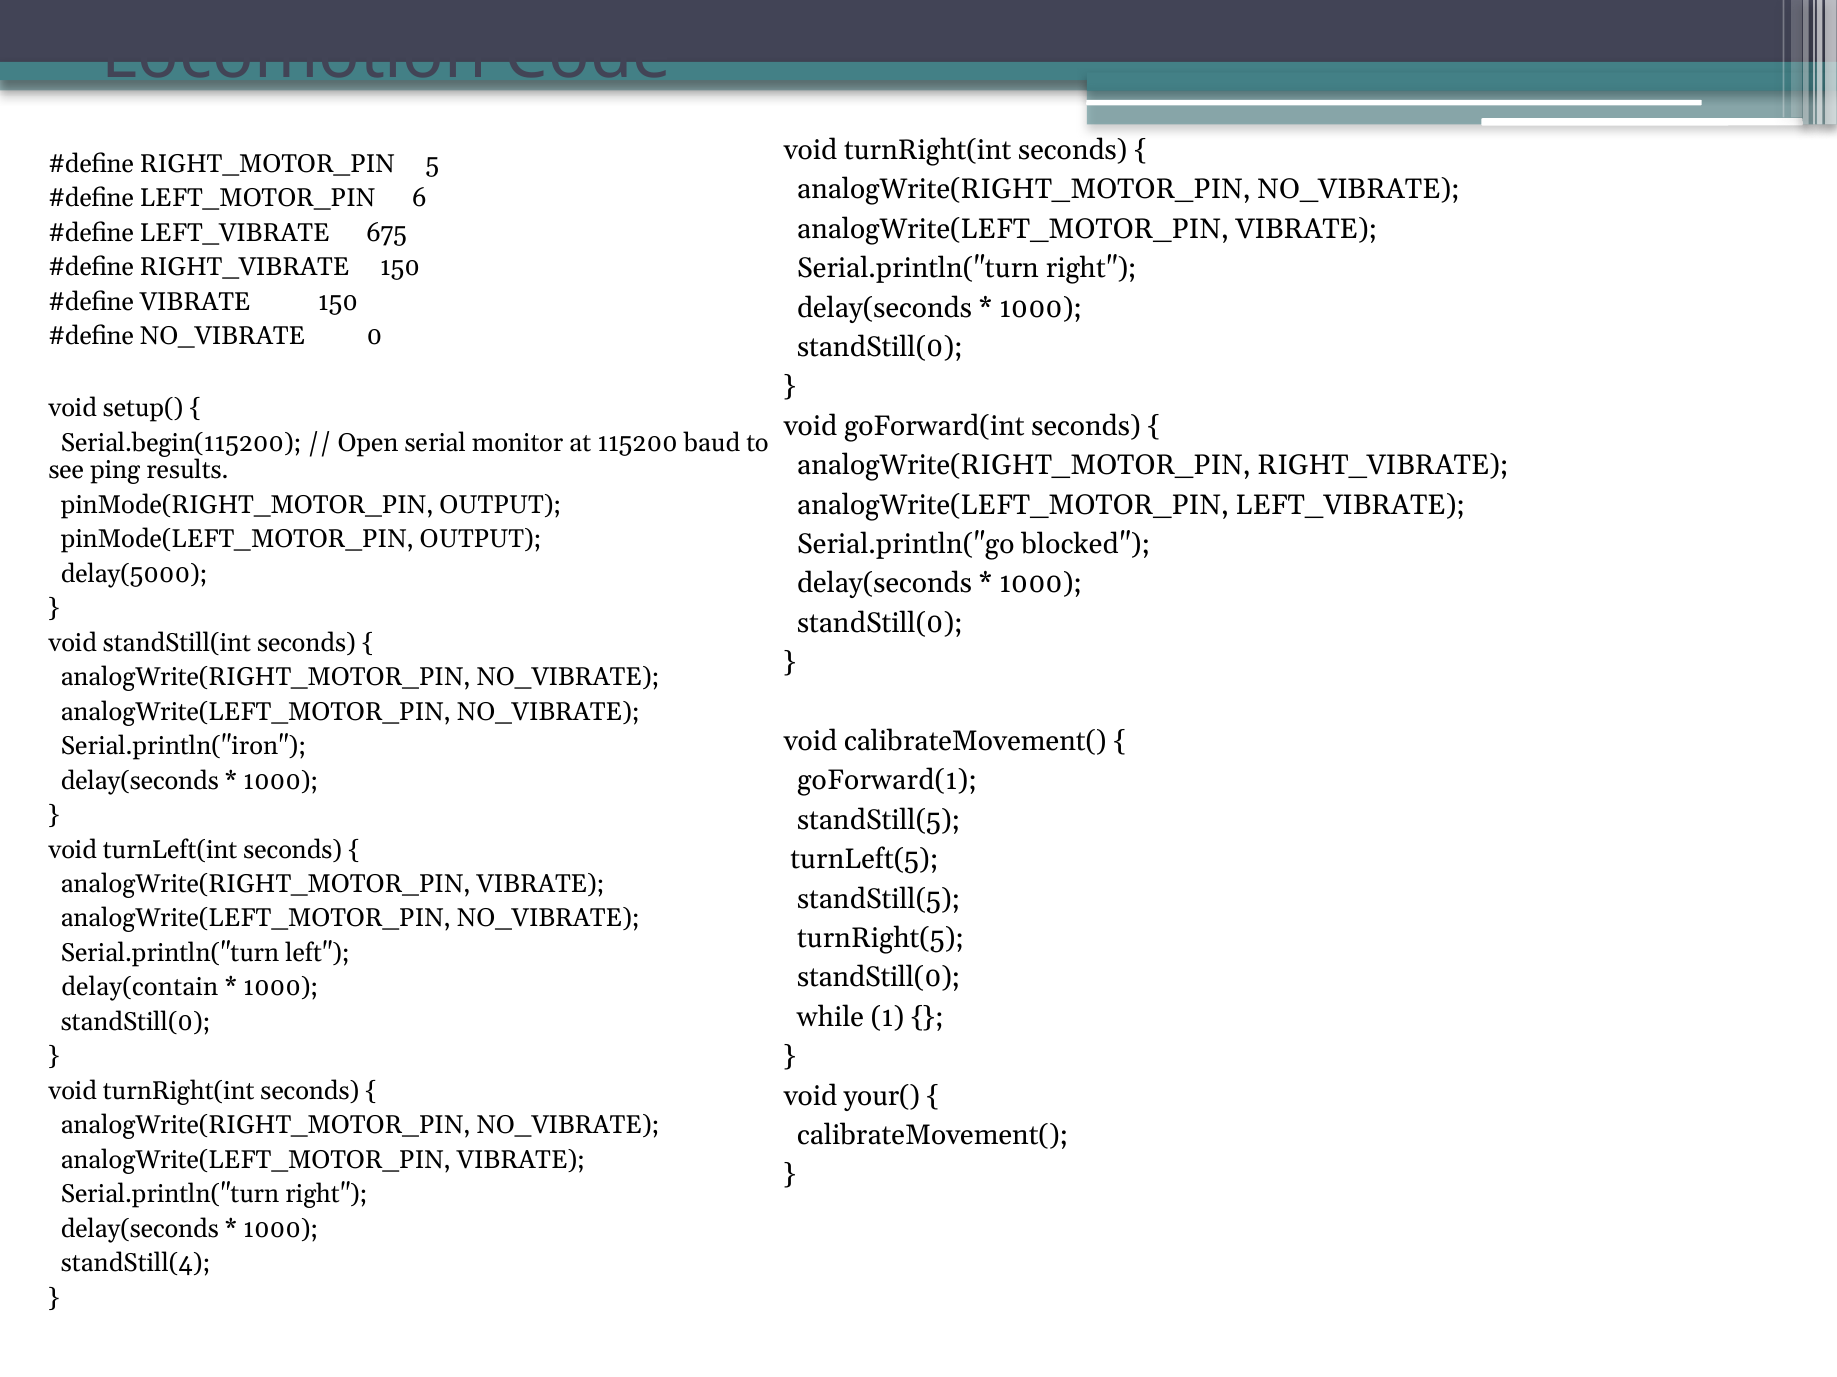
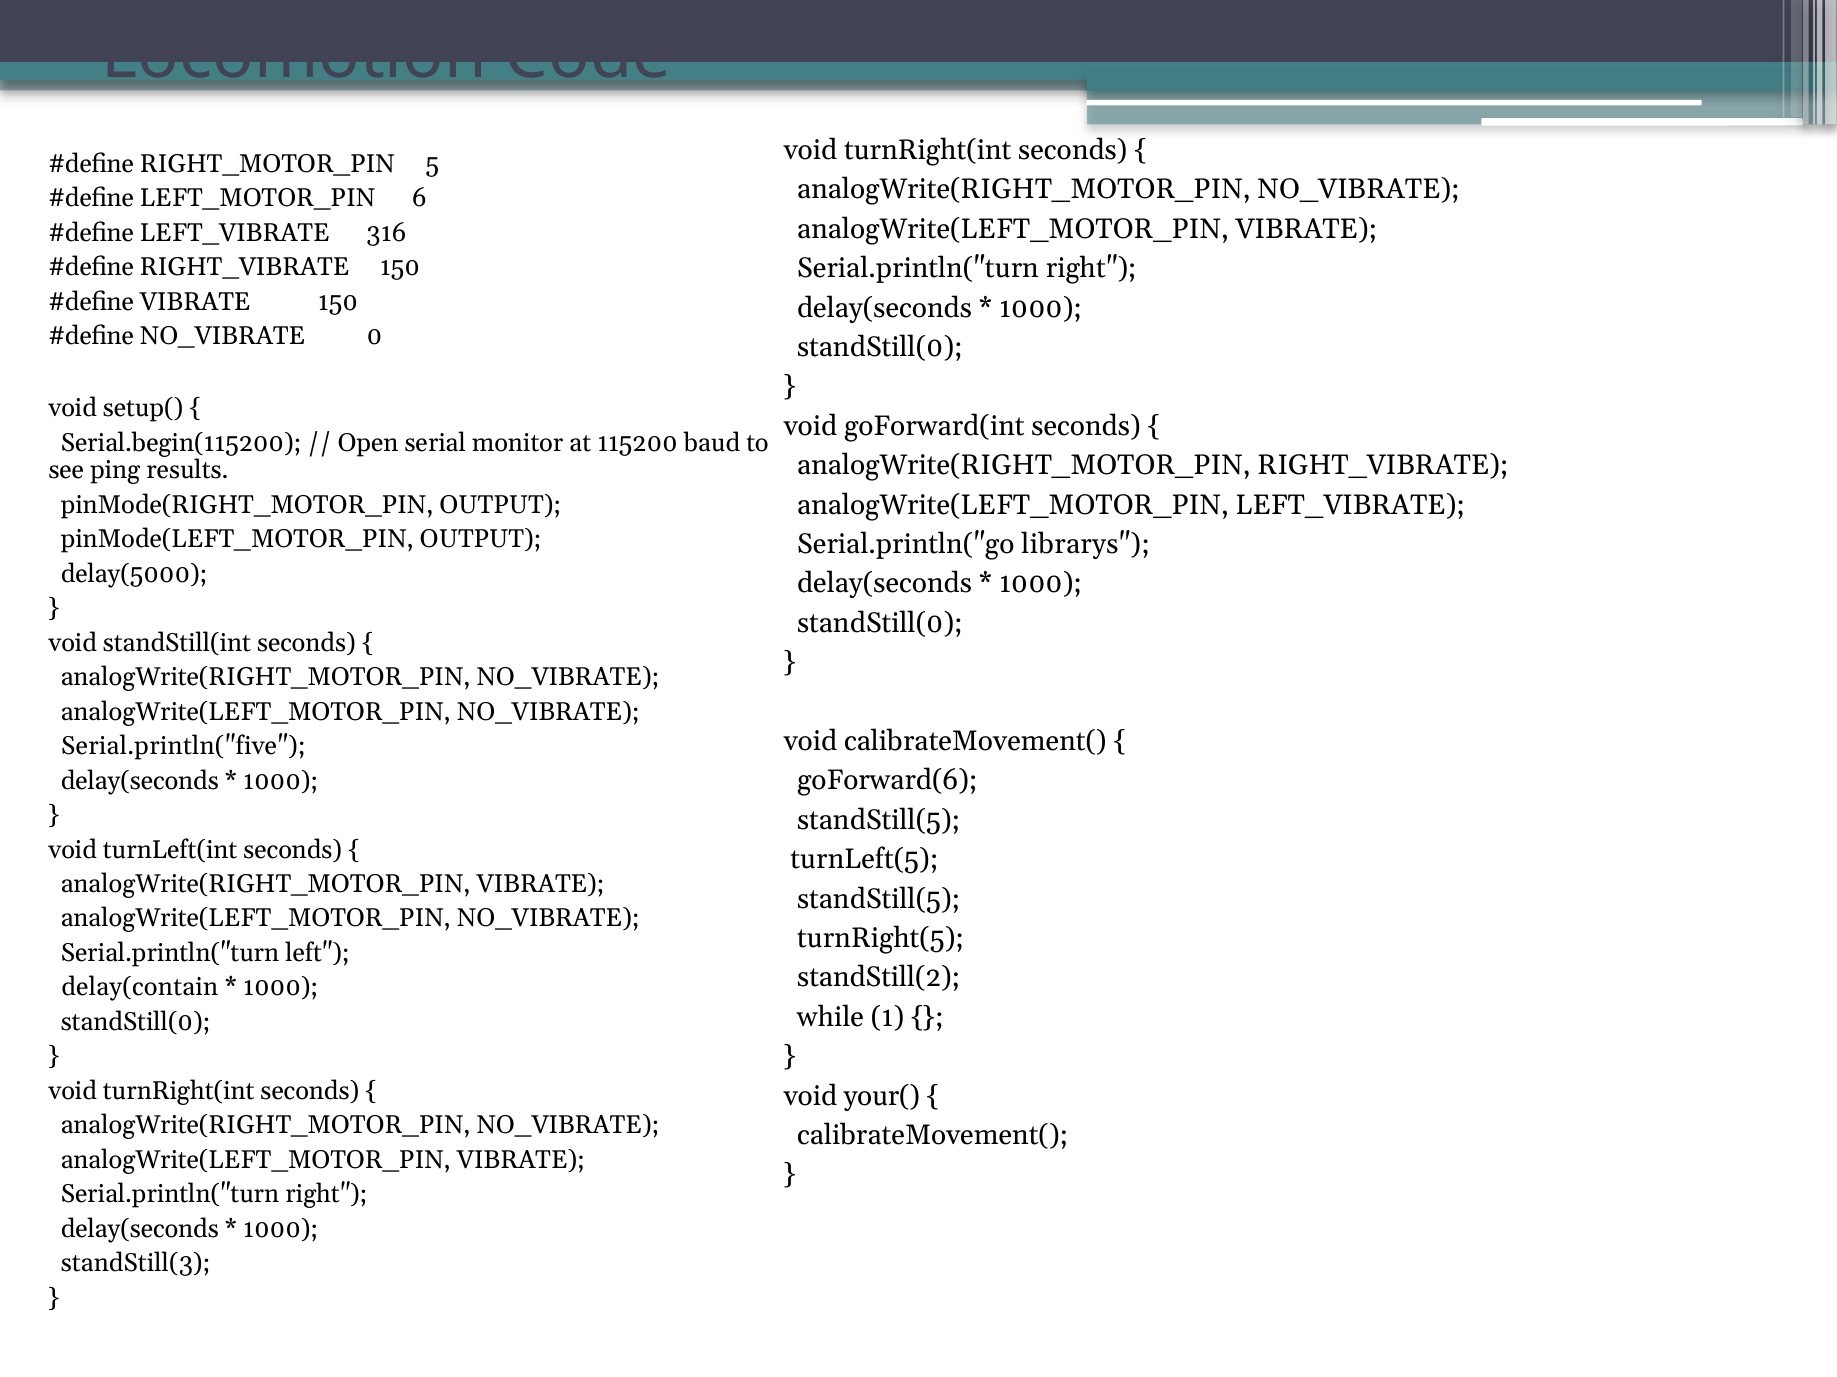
675: 675 -> 316
blocked: blocked -> librarys
Serial.println("iron: Serial.println("iron -> Serial.println("five
goForward(1: goForward(1 -> goForward(6
standStill(0 at (879, 978): standStill(0 -> standStill(2
standStill(4: standStill(4 -> standStill(3
